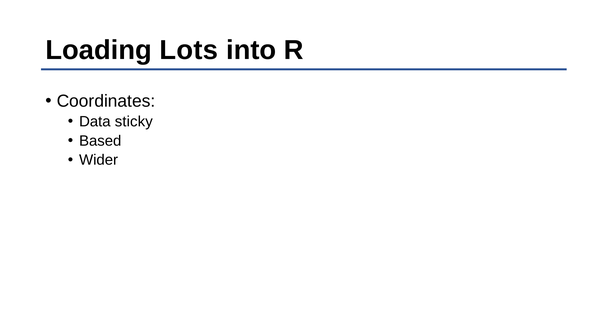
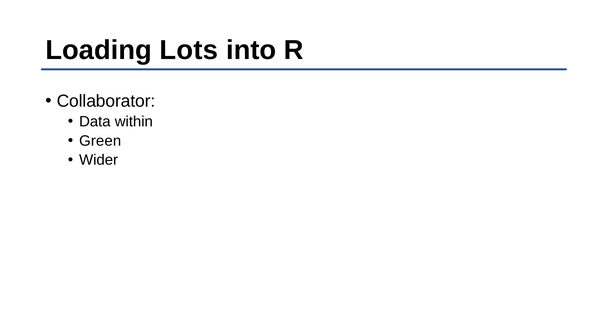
Coordinates: Coordinates -> Collaborator
sticky: sticky -> within
Based: Based -> Green
